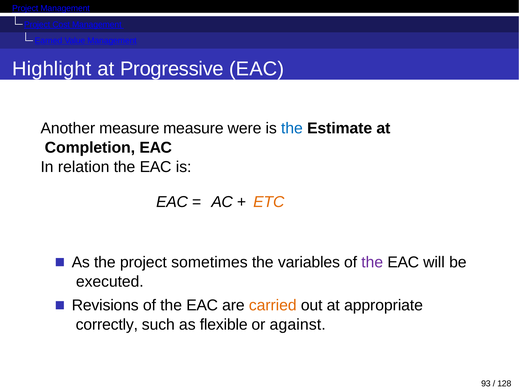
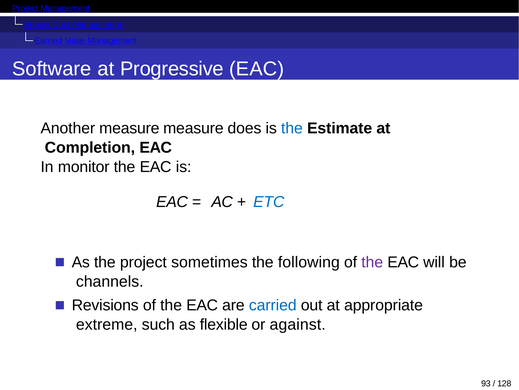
Highlight: Highlight -> Software
were: were -> does
relation: relation -> monitor
ETC colour: orange -> blue
variables: variables -> following
executed: executed -> channels
carried colour: orange -> blue
correctly: correctly -> extreme
